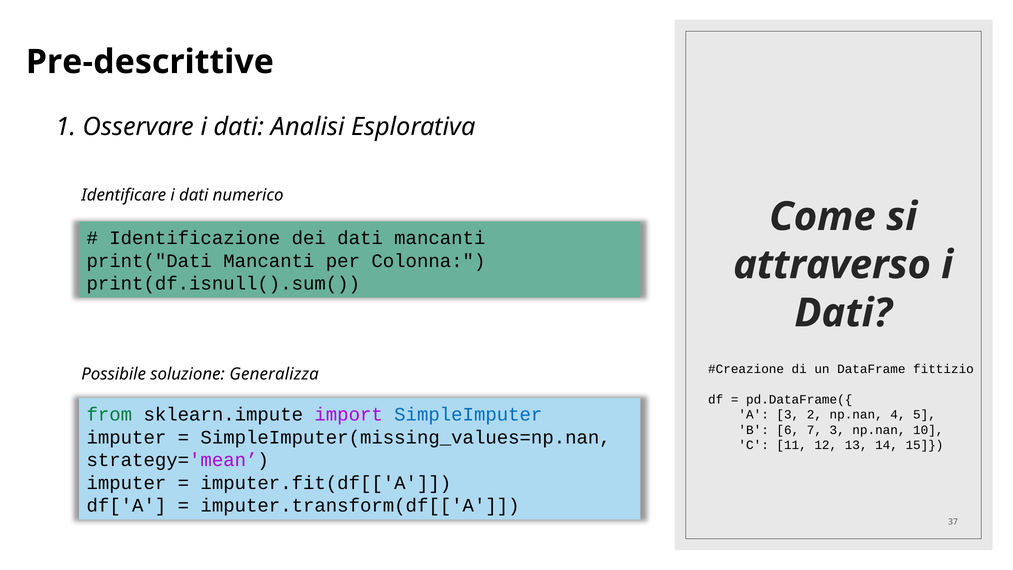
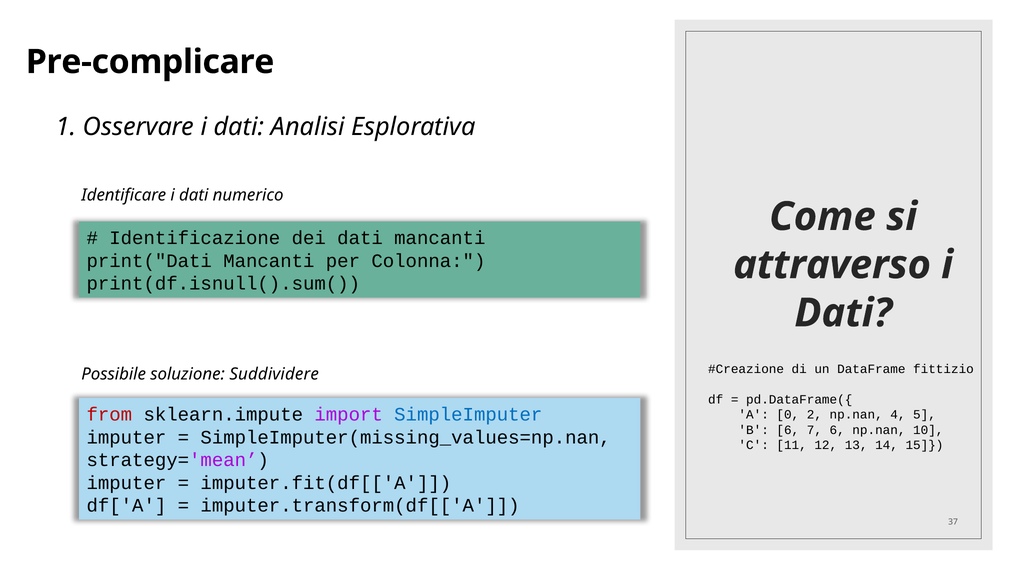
Pre-descrittive: Pre-descrittive -> Pre-complicare
Generalizza: Generalizza -> Suddividere
from colour: green -> red
A 3: 3 -> 0
7 3: 3 -> 6
